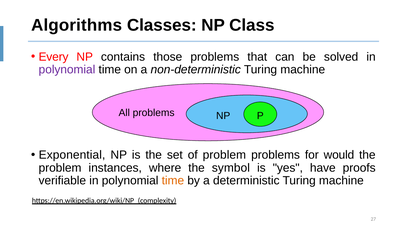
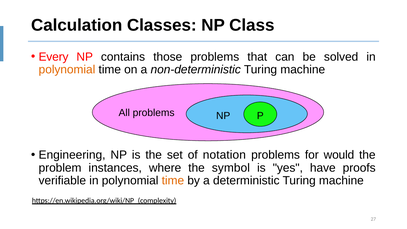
Algorithms: Algorithms -> Calculation
polynomial at (67, 70) colour: purple -> orange
Exponential: Exponential -> Engineering
of problem: problem -> notation
